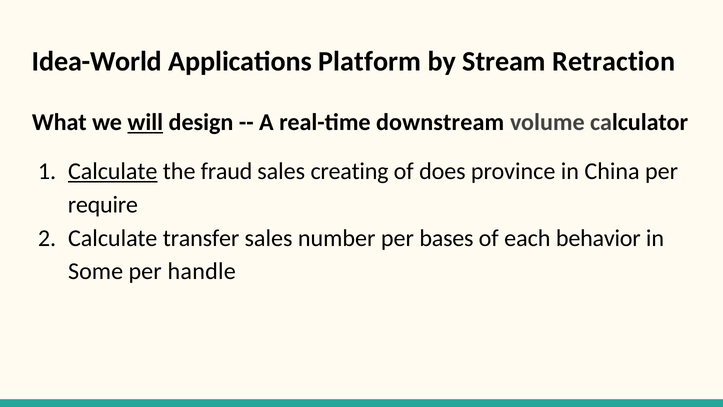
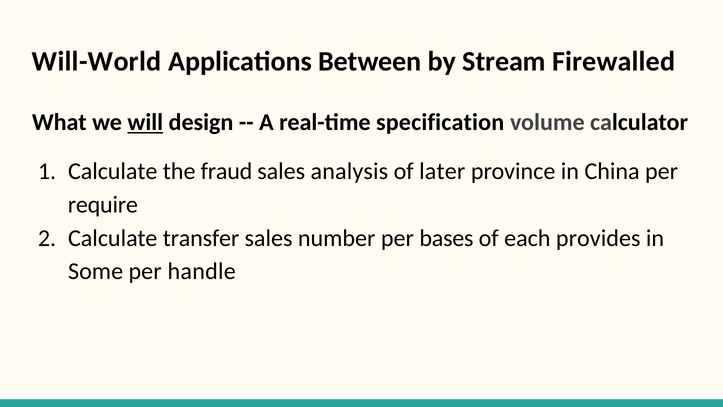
Idea-World: Idea-World -> Will-World
Platform: Platform -> Between
Retraction: Retraction -> Firewalled
downstream: downstream -> specification
Calculate at (113, 171) underline: present -> none
creating: creating -> analysis
does: does -> later
behavior: behavior -> provides
